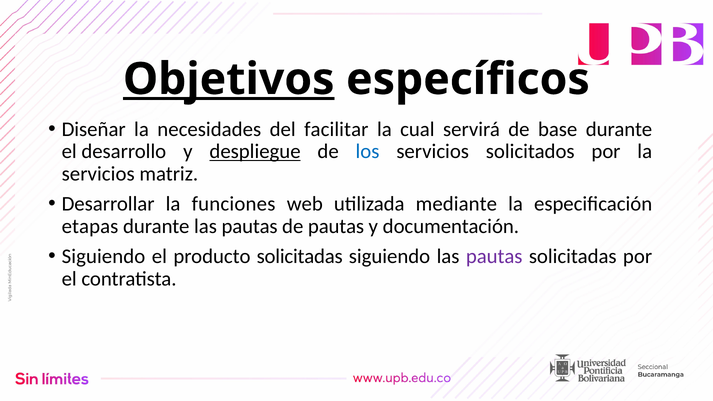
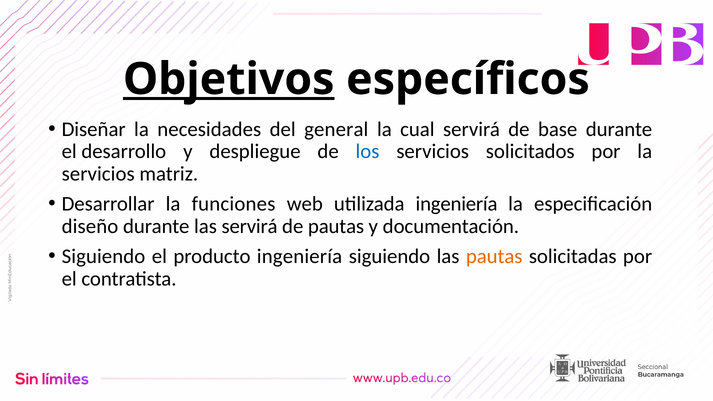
facilitar: facilitar -> general
despliegue underline: present -> none
utilizada mediante: mediante -> ingeniería
etapas: etapas -> diseño
durante las pautas: pautas -> servirá
producto solicitadas: solicitadas -> ingeniería
pautas at (494, 256) colour: purple -> orange
